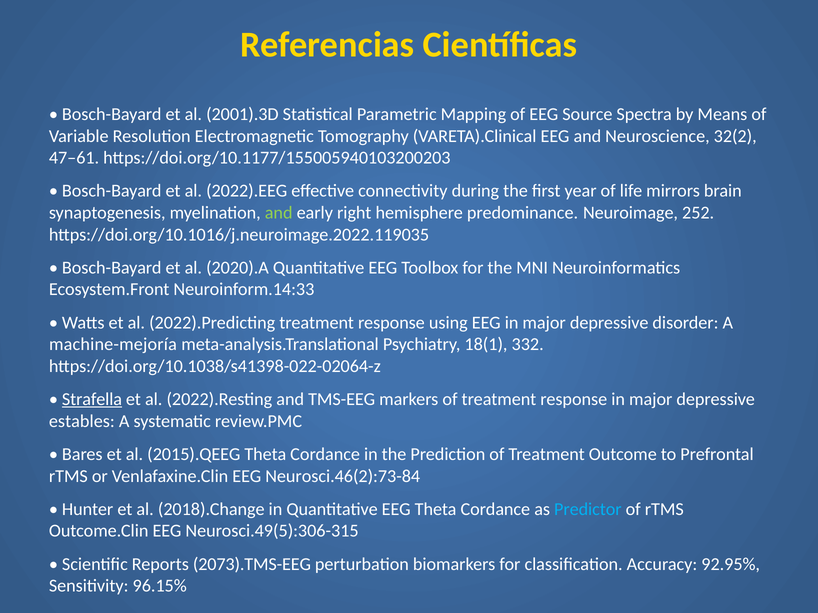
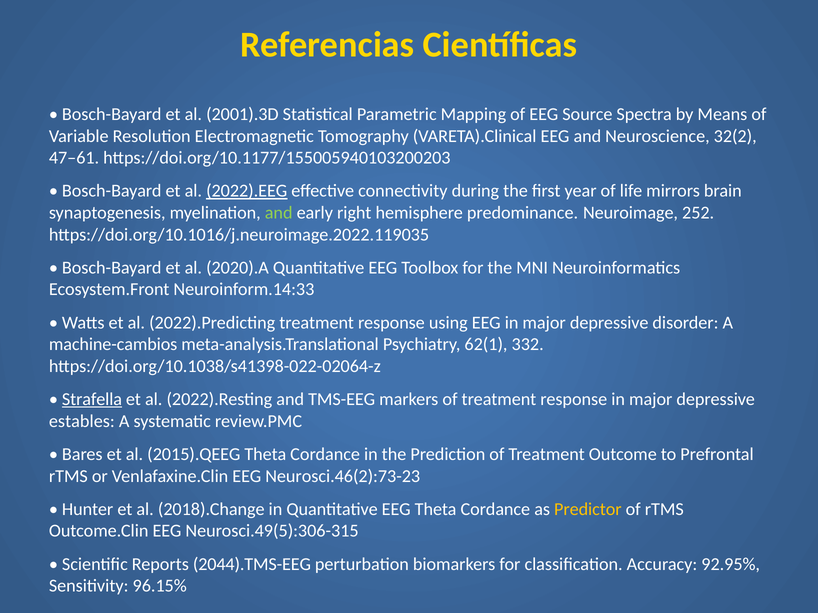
2022).EEG underline: none -> present
machine-mejoría: machine-mejoría -> machine-cambios
18(1: 18(1 -> 62(1
Neurosci.46(2):73-84: Neurosci.46(2):73-84 -> Neurosci.46(2):73-23
Predictor colour: light blue -> yellow
2073).TMS-EEG: 2073).TMS-EEG -> 2044).TMS-EEG
